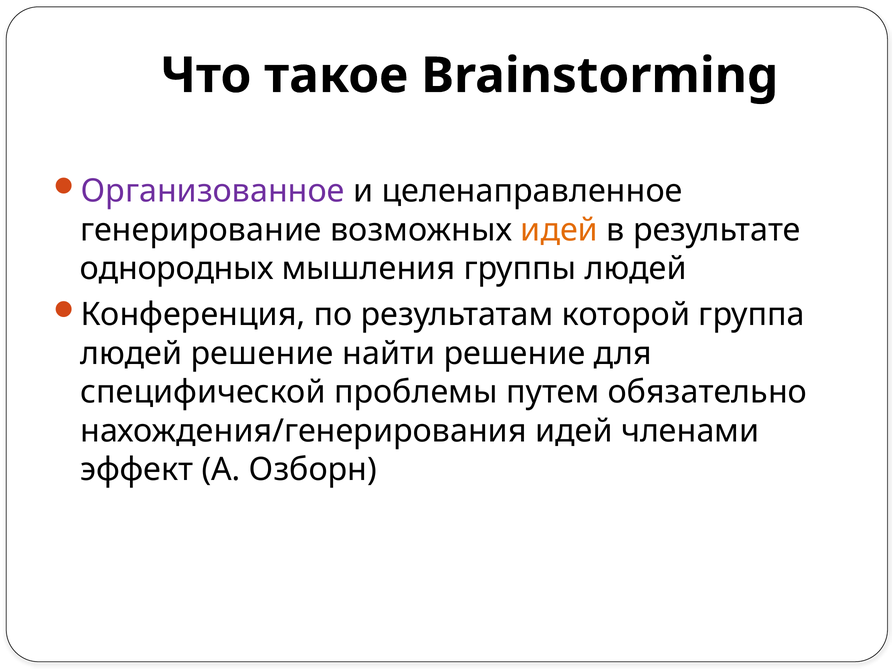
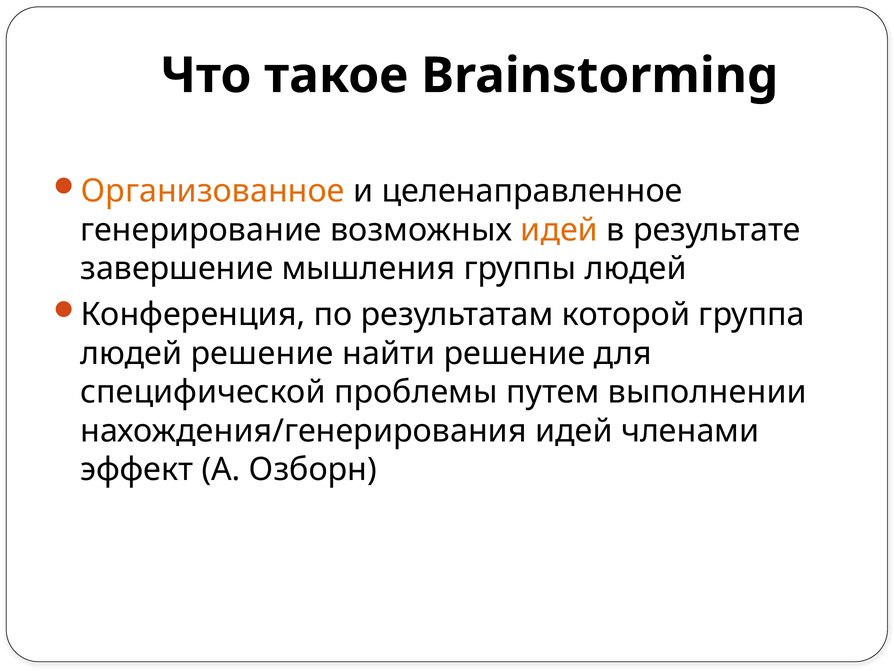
Организованное colour: purple -> orange
однородных: однородных -> завершение
обязательно: обязательно -> выполнении
